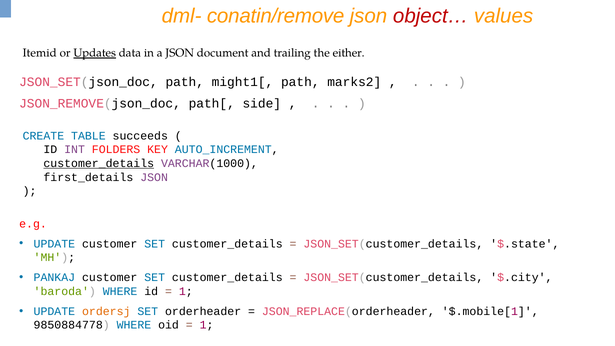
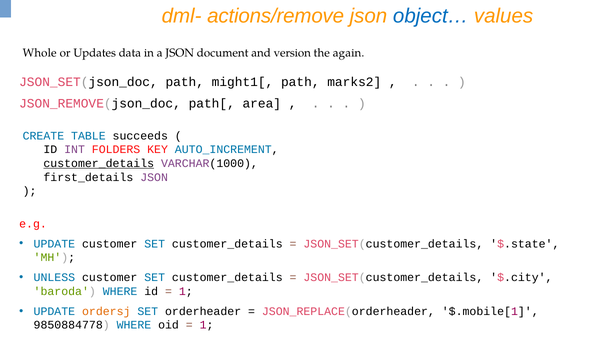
conatin/remove: conatin/remove -> actions/remove
object… colour: red -> blue
Itemid: Itemid -> Whole
Updates underline: present -> none
trailing: trailing -> version
either: either -> again
side: side -> area
PANKAJ: PANKAJ -> UNLESS
